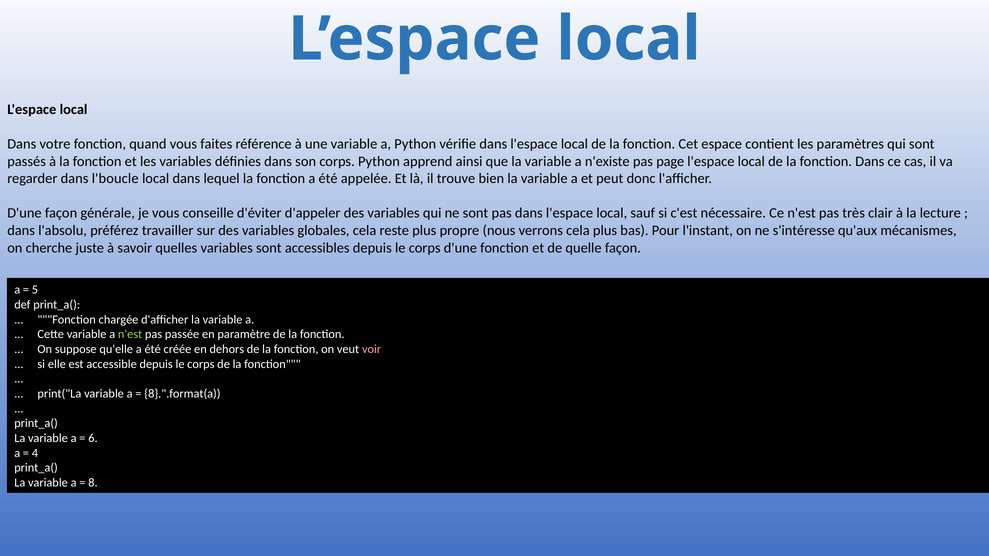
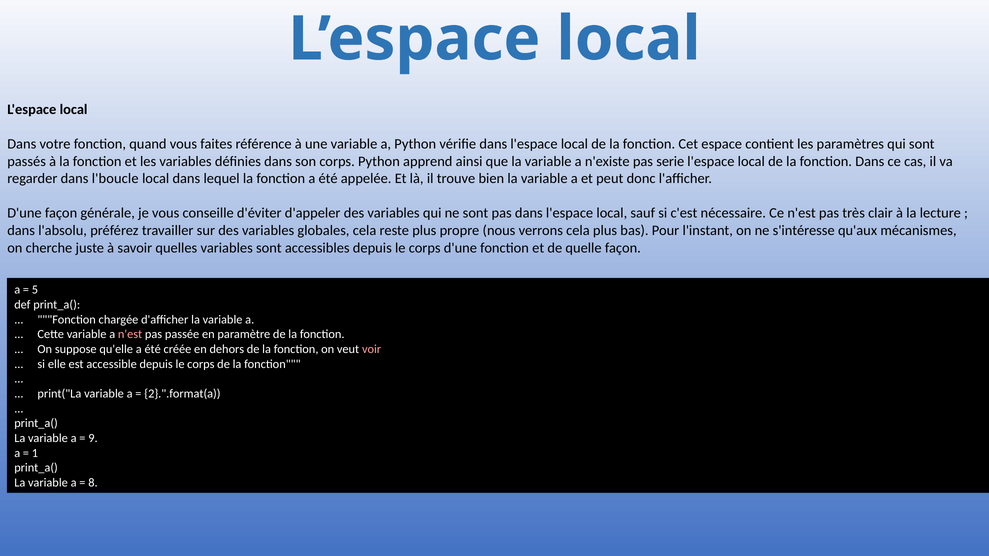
page: page -> serie
n'est at (130, 335) colour: light green -> pink
8}.".format(a: 8}.".format(a -> 2}.".format(a
6: 6 -> 9
4: 4 -> 1
